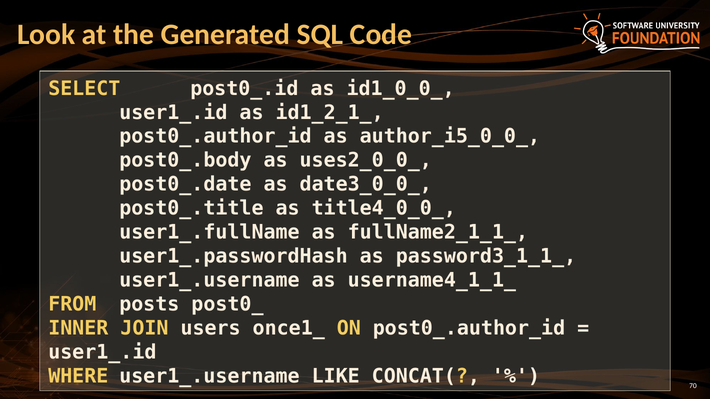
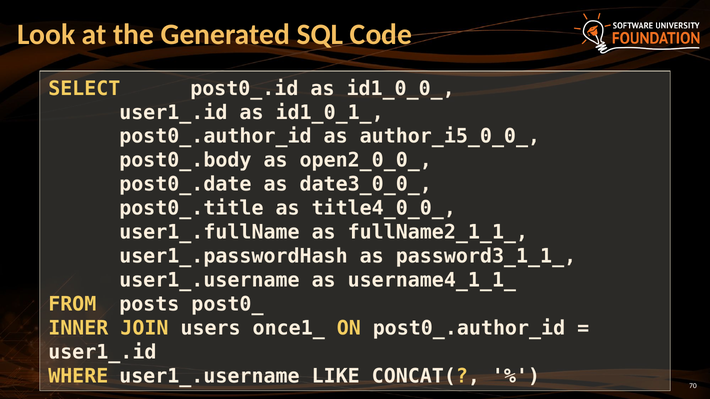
id1_2_1_: id1_2_1_ -> id1_0_1_
uses2_0_0_: uses2_0_0_ -> open2_0_0_
